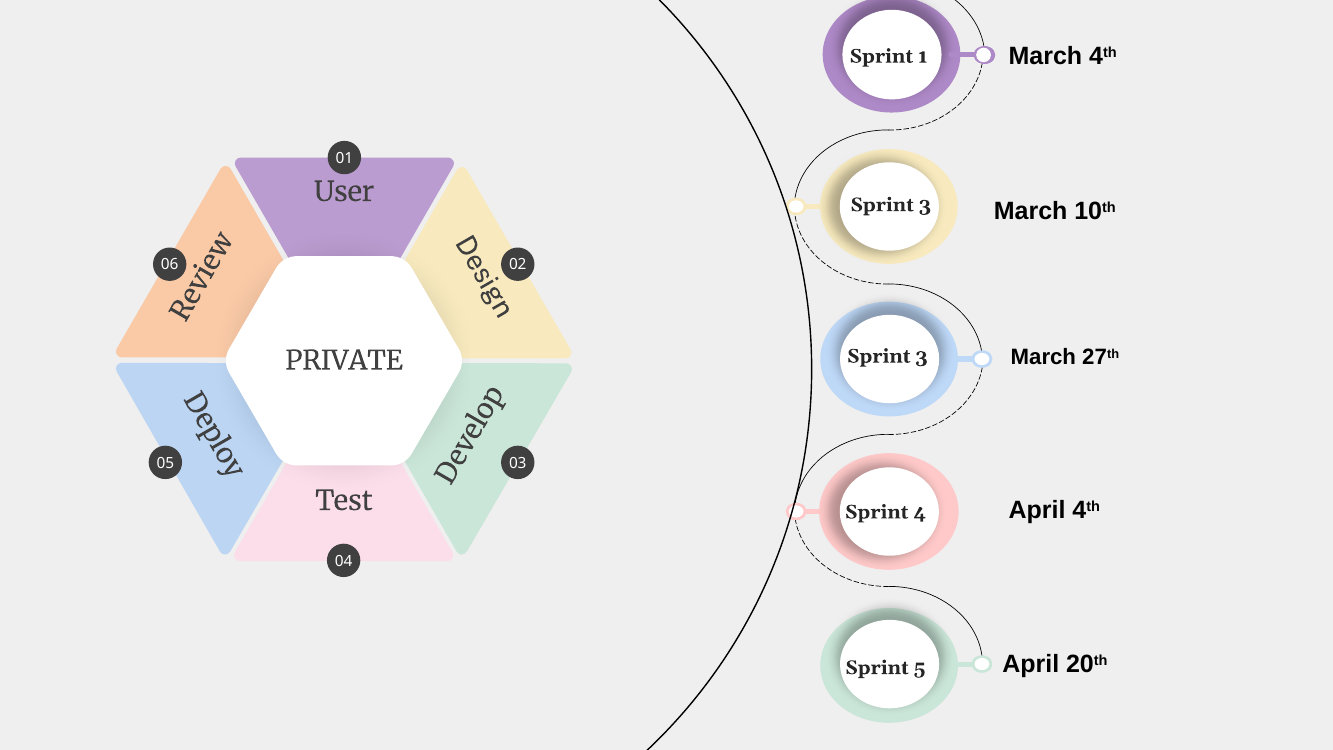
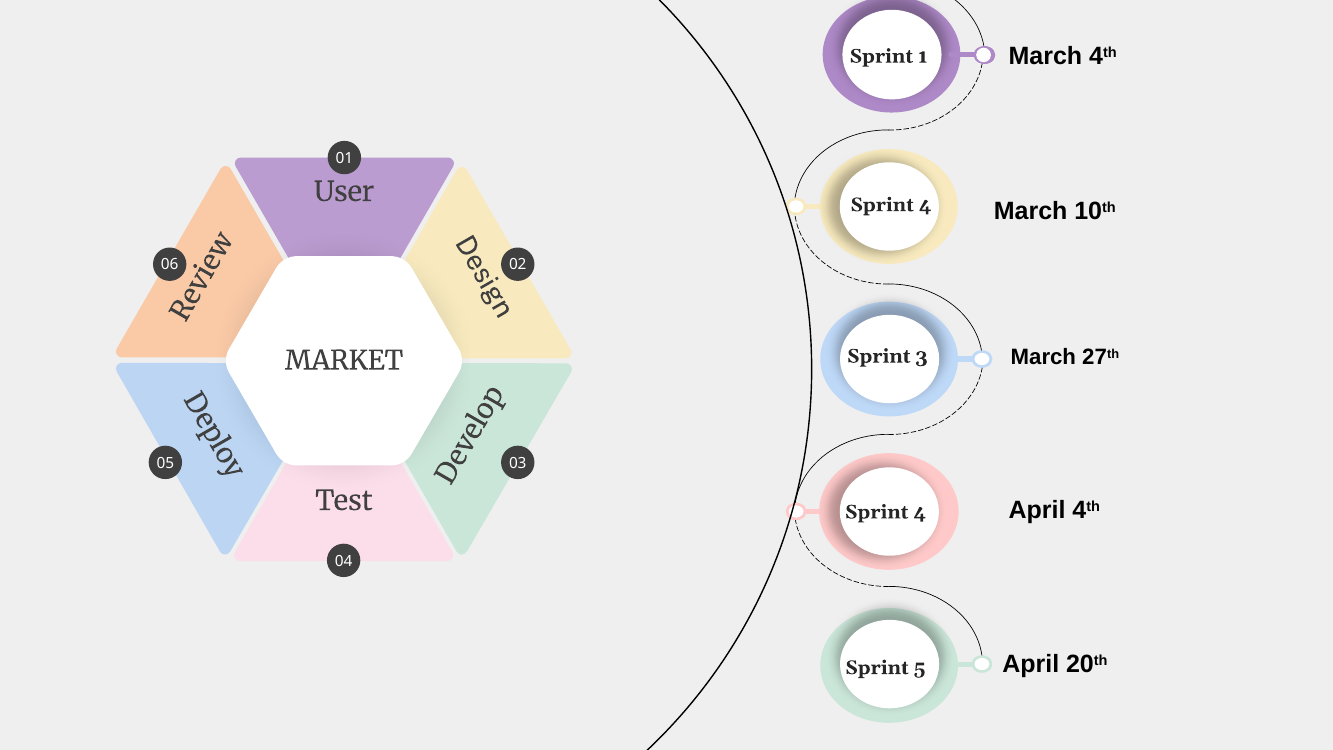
3 at (925, 205): 3 -> 4
PRIVATE: PRIVATE -> MARKET
